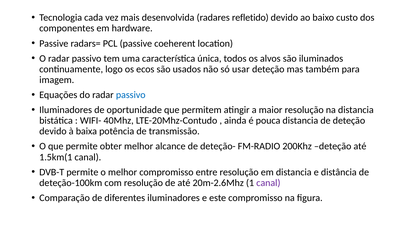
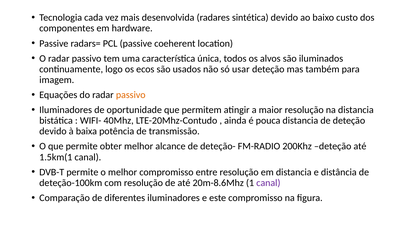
refletido: refletido -> sintética
passivo at (131, 95) colour: blue -> orange
20m-2.6Mhz: 20m-2.6Mhz -> 20m-8.6Mhz
